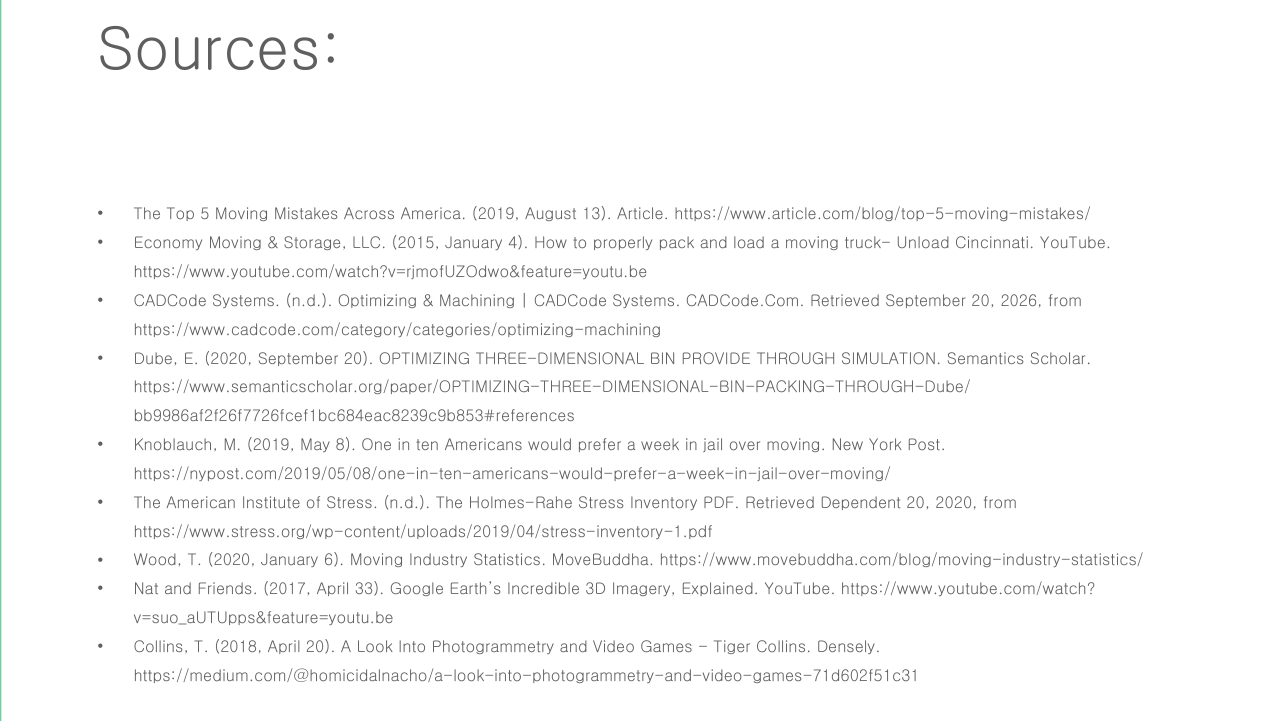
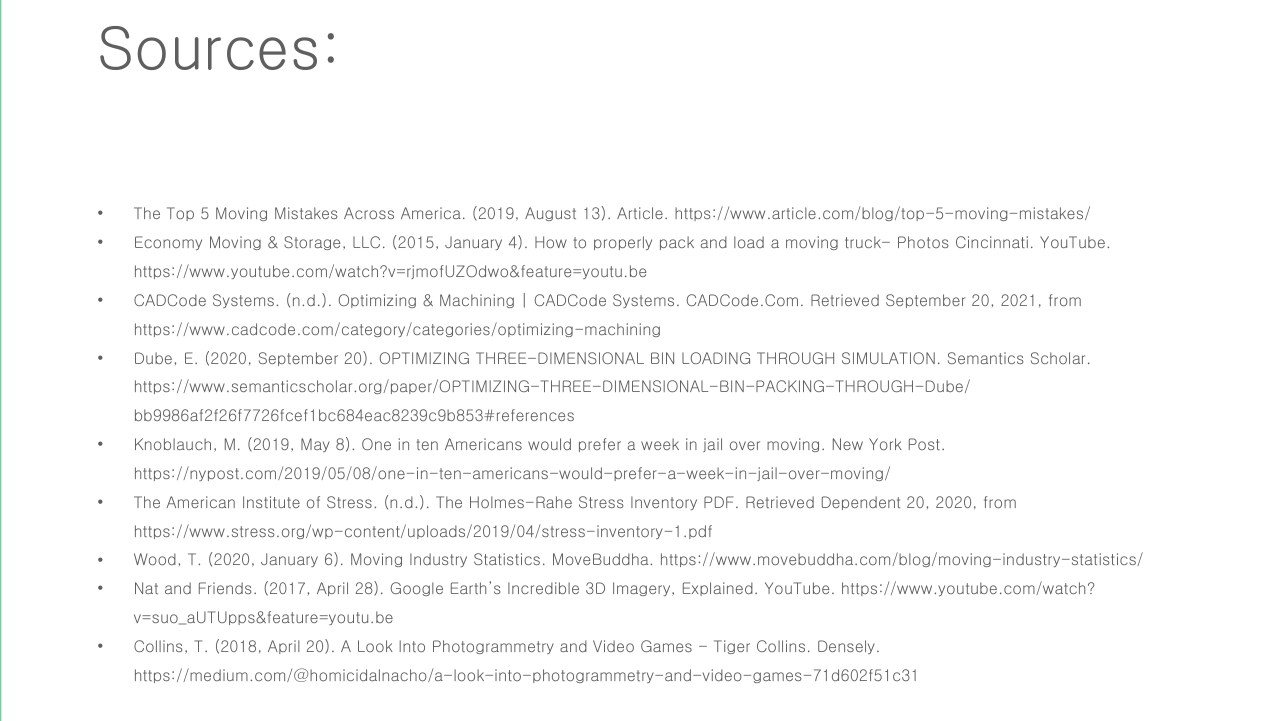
Unload: Unload -> Photos
2026: 2026 -> 2021
PROVIDE: PROVIDE -> LOADING
April 33: 33 -> 28
